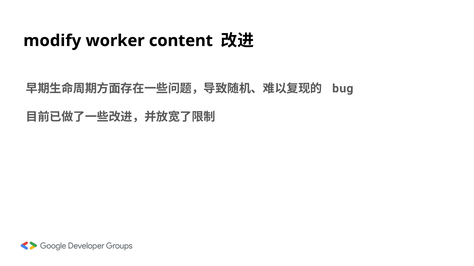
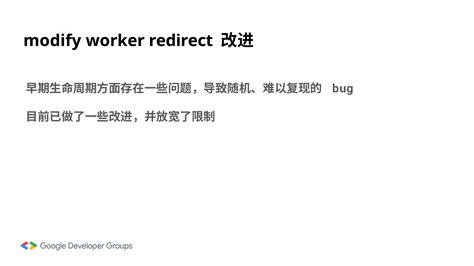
content: content -> redirect
